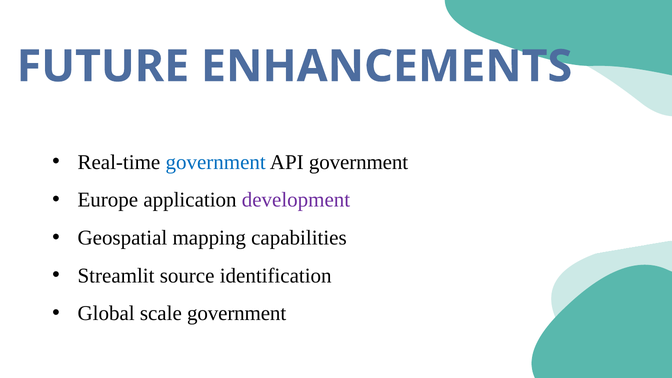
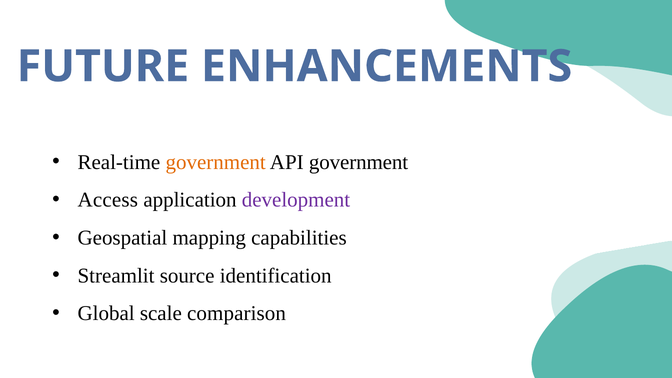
government at (216, 162) colour: blue -> orange
Europe: Europe -> Access
scale government: government -> comparison
